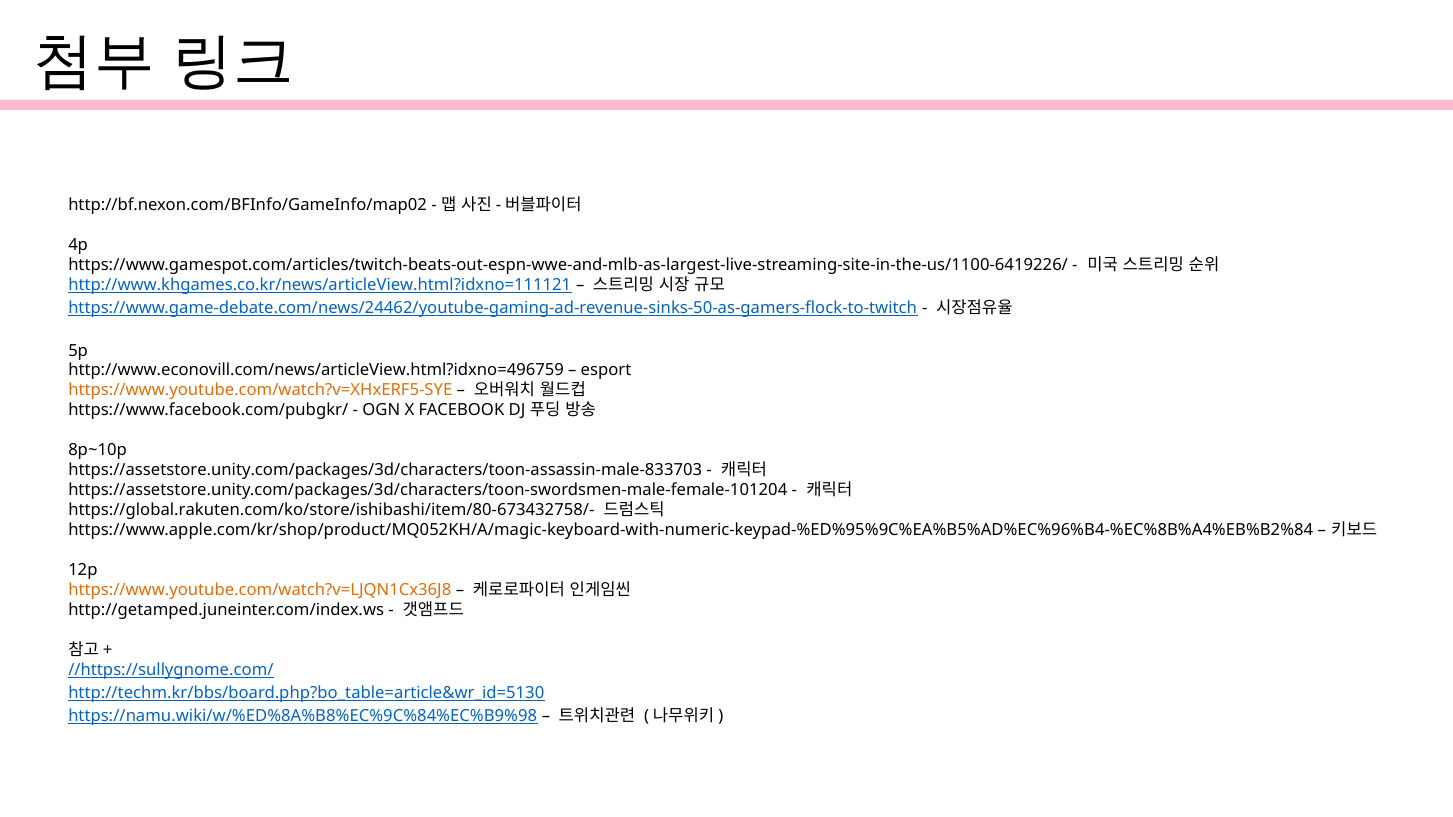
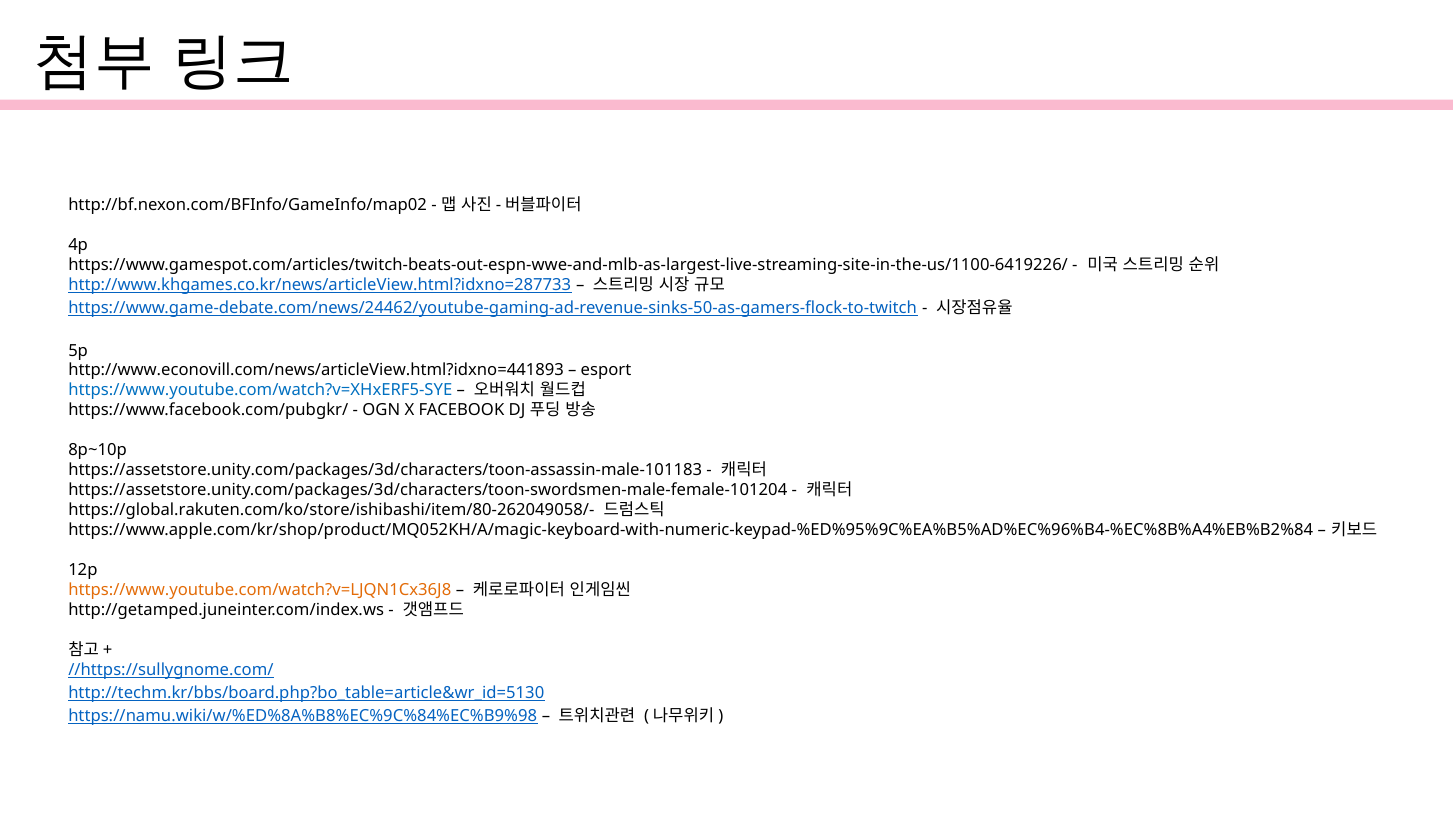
http://www.khgames.co.kr/news/articleView.html?idxno=111121: http://www.khgames.co.kr/news/articleView.html?idxno=111121 -> http://www.khgames.co.kr/news/articleView.html?idxno=287733
http://www.econovill.com/news/articleView.html?idxno=496759: http://www.econovill.com/news/articleView.html?idxno=496759 -> http://www.econovill.com/news/articleView.html?idxno=441893
https://www.youtube.com/watch?v=XHxERF5-SYE colour: orange -> blue
https://assetstore.unity.com/packages/3d/characters/toon-assassin-male-833703: https://assetstore.unity.com/packages/3d/characters/toon-assassin-male-833703 -> https://assetstore.unity.com/packages/3d/characters/toon-assassin-male-101183
https://global.rakuten.com/ko/store/ishibashi/item/80-673432758/-: https://global.rakuten.com/ko/store/ishibashi/item/80-673432758/- -> https://global.rakuten.com/ko/store/ishibashi/item/80-262049058/-
